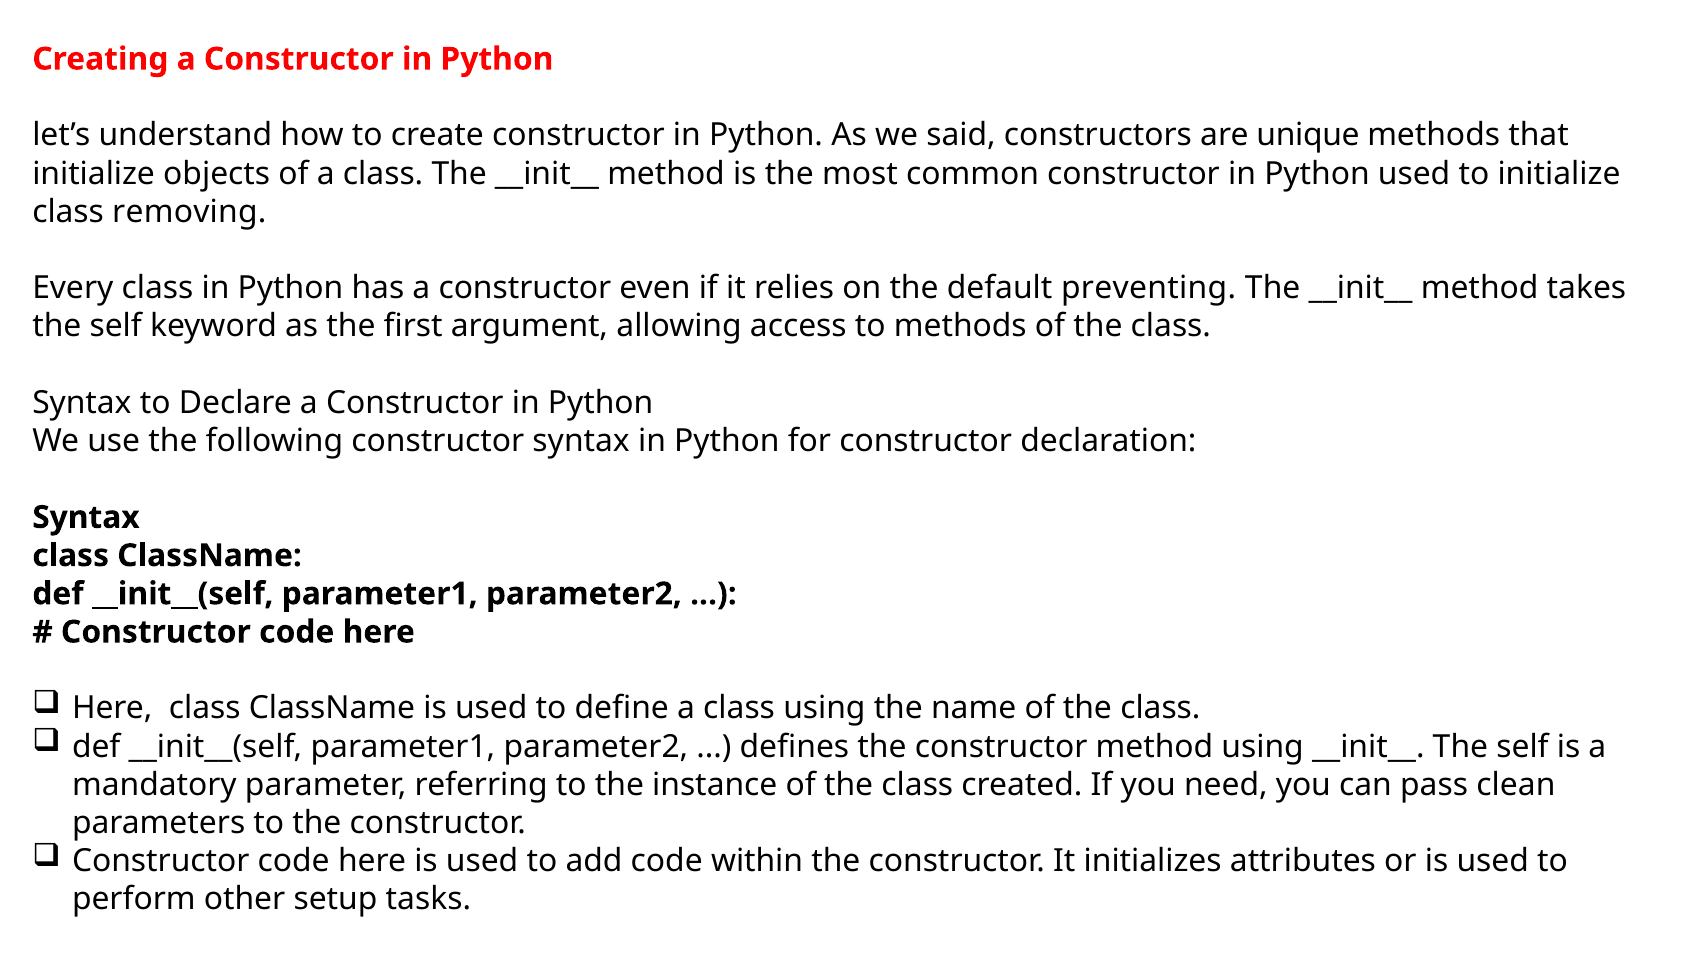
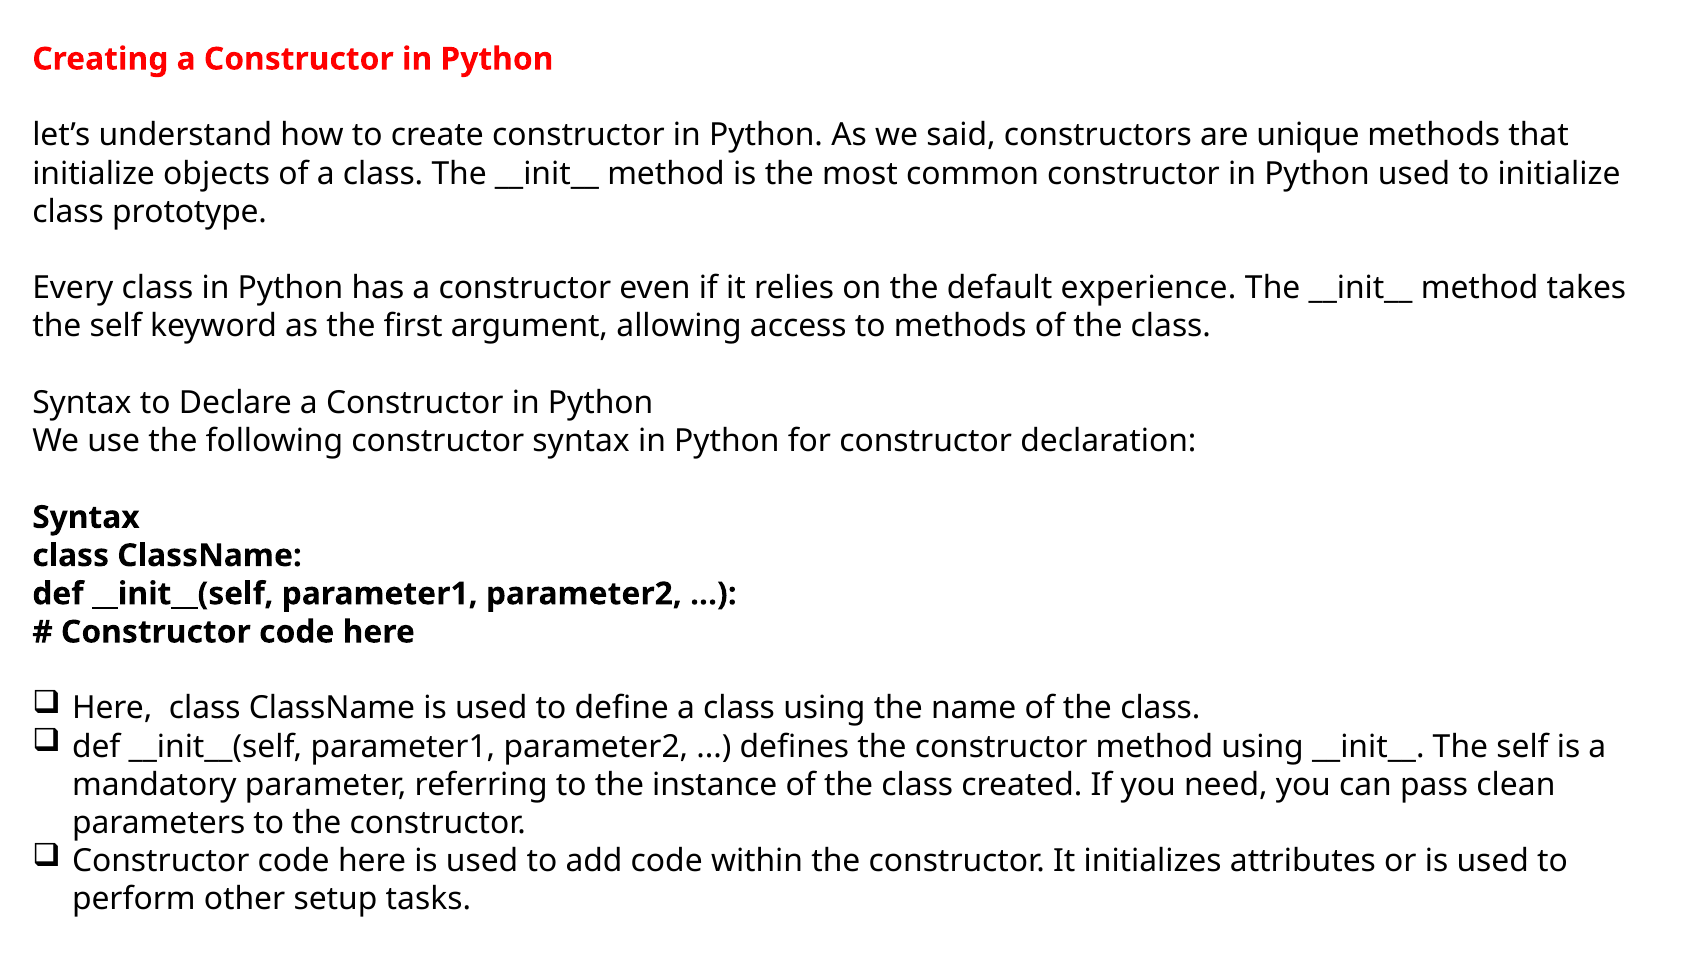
removing: removing -> prototype
preventing: preventing -> experience
